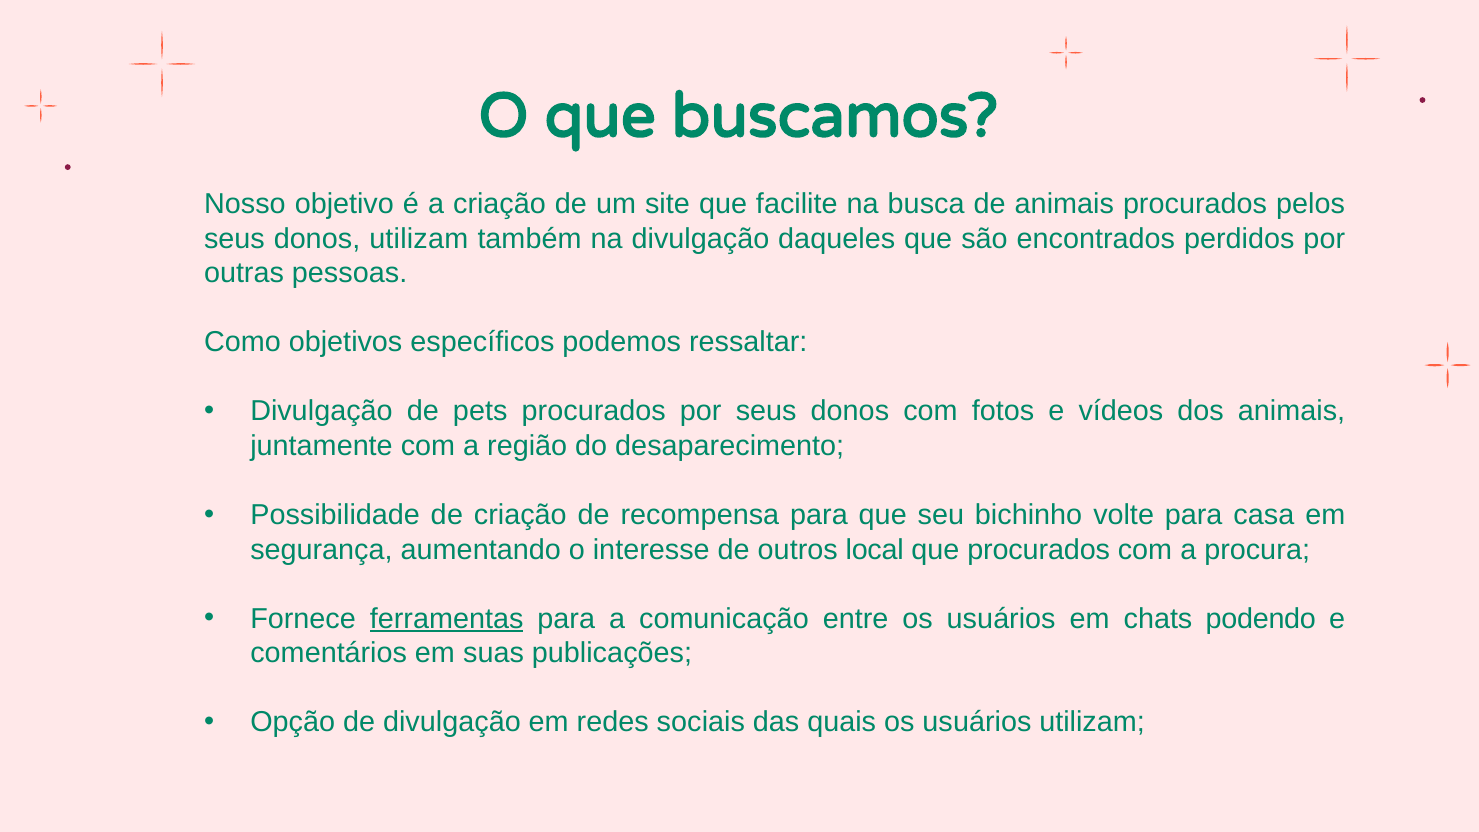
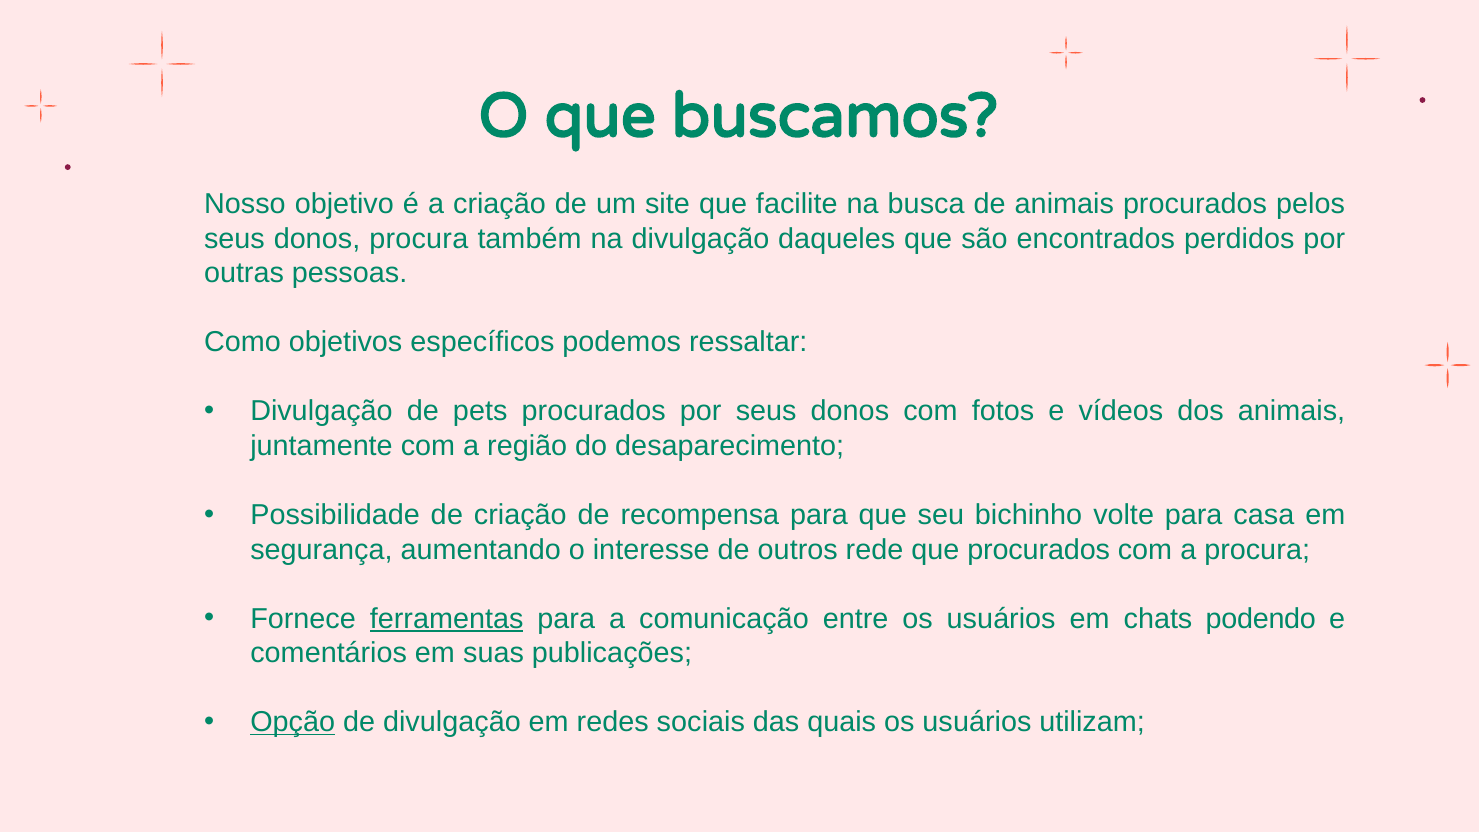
donos utilizam: utilizam -> procura
local: local -> rede
Opção underline: none -> present
